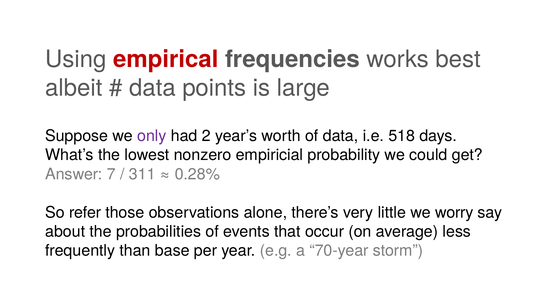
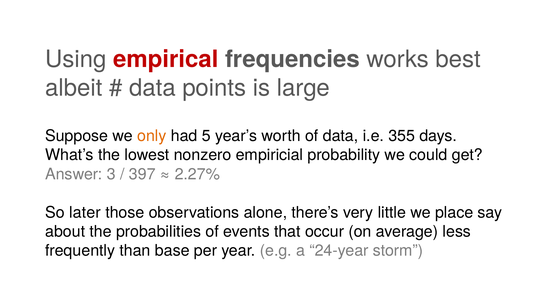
only colour: purple -> orange
2: 2 -> 5
518: 518 -> 355
7: 7 -> 3
311: 311 -> 397
0.28%: 0.28% -> 2.27%
refer: refer -> later
worry: worry -> place
70-year: 70-year -> 24-year
